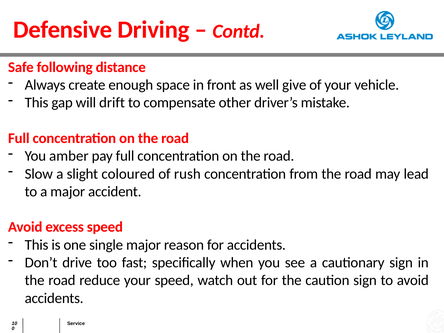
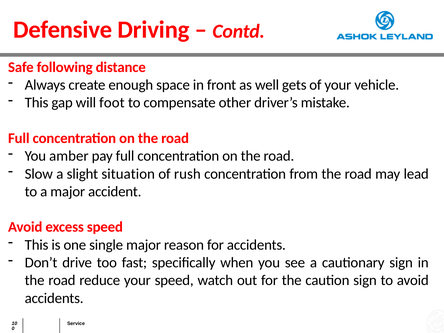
give: give -> gets
drift: drift -> foot
coloured: coloured -> situation
